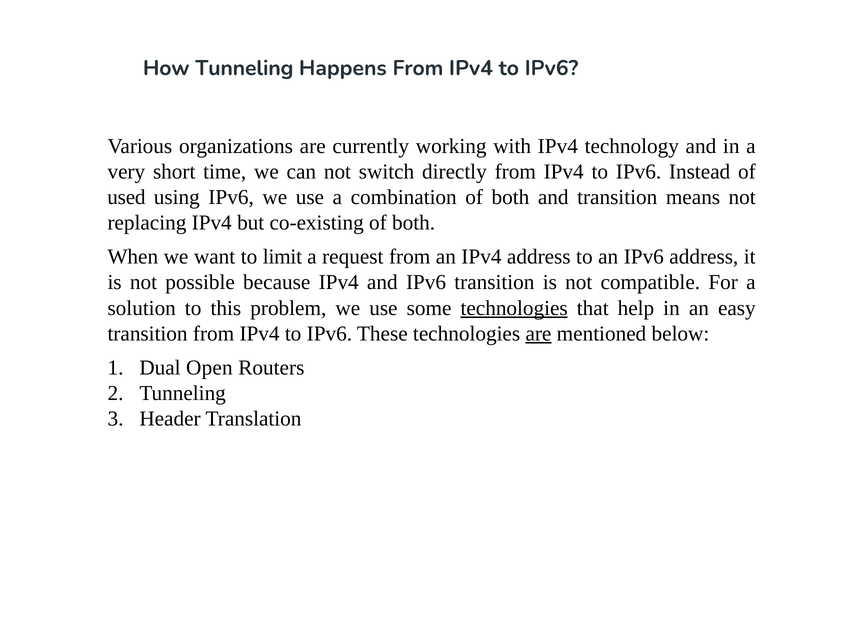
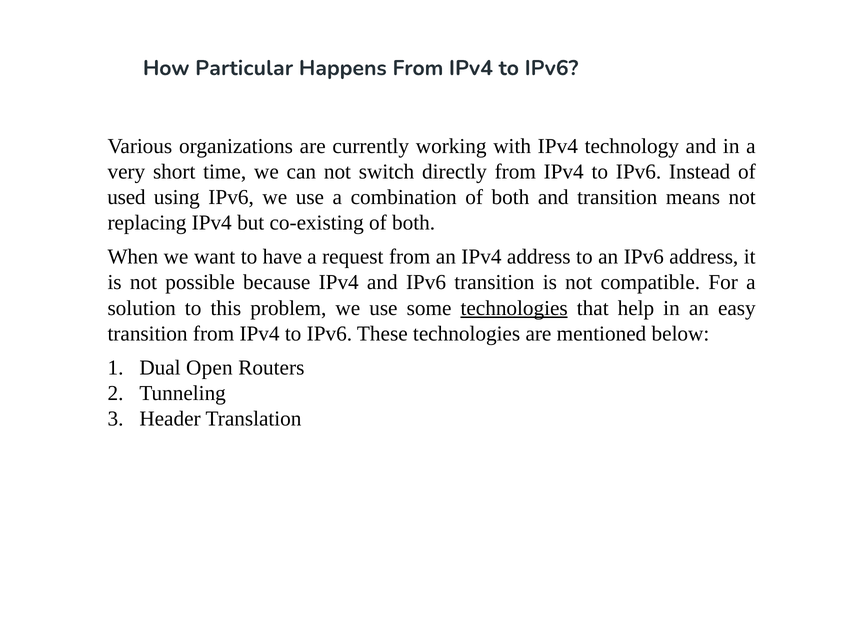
How Tunneling: Tunneling -> Particular
limit: limit -> have
are at (538, 333) underline: present -> none
